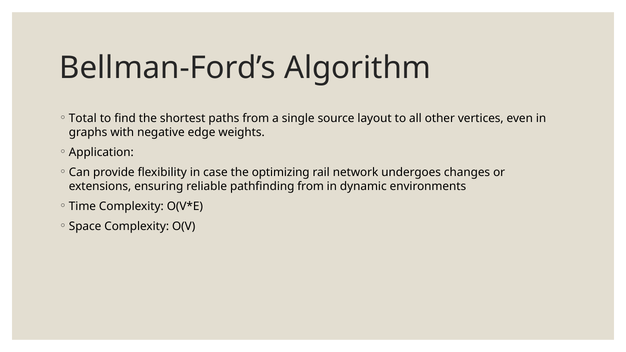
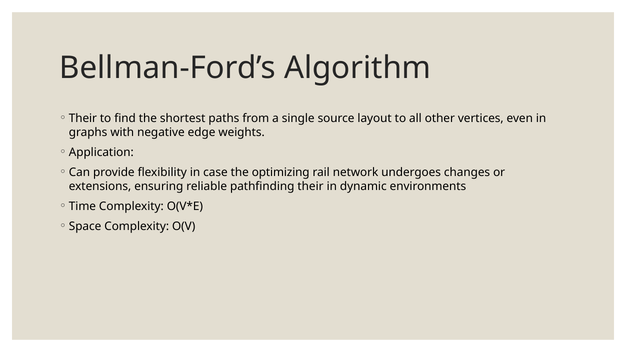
Total at (83, 118): Total -> Their
pathfinding from: from -> their
